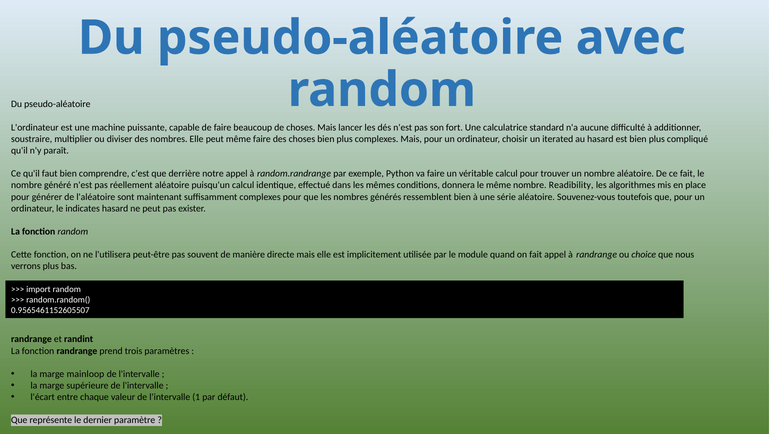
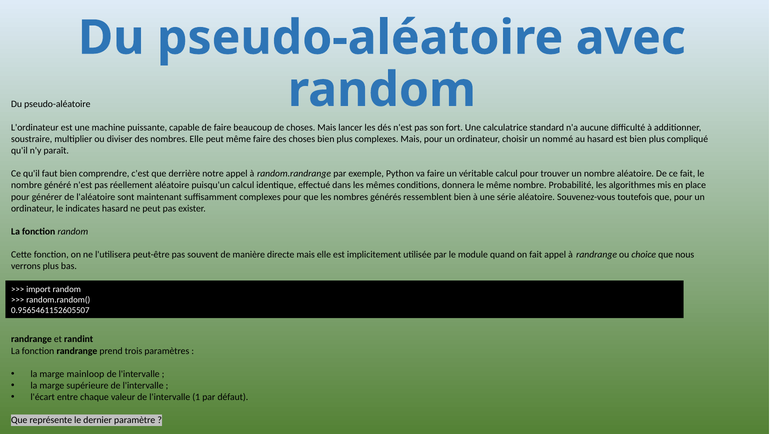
iterated: iterated -> nommé
Readibility: Readibility -> Probabilité
